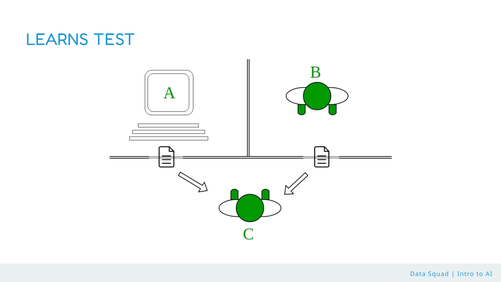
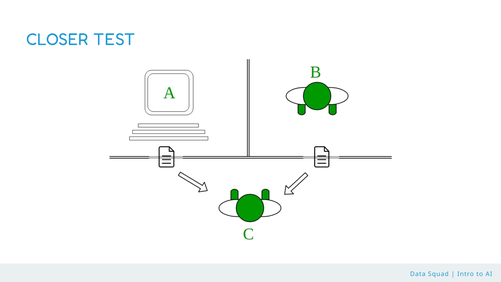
LEARNS: LEARNS -> CLOSER
